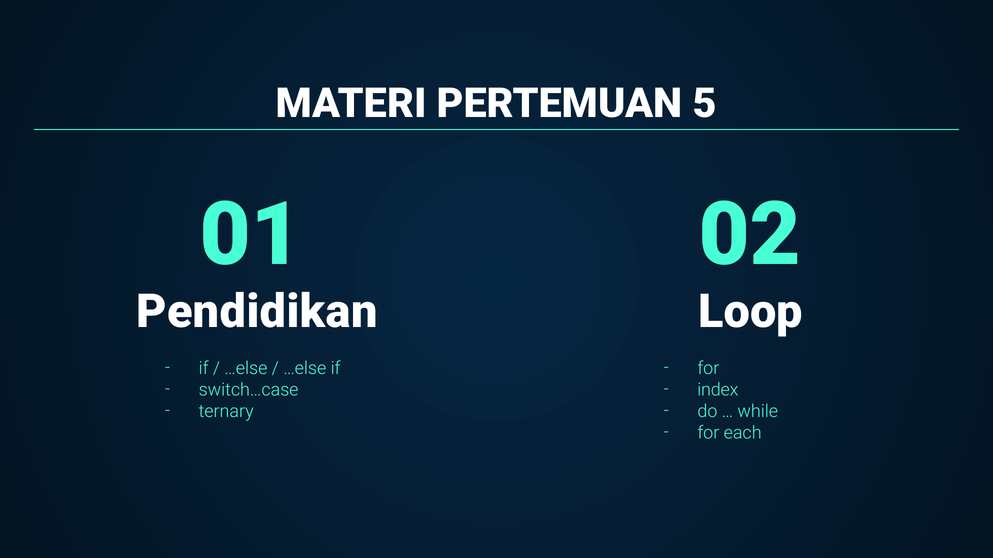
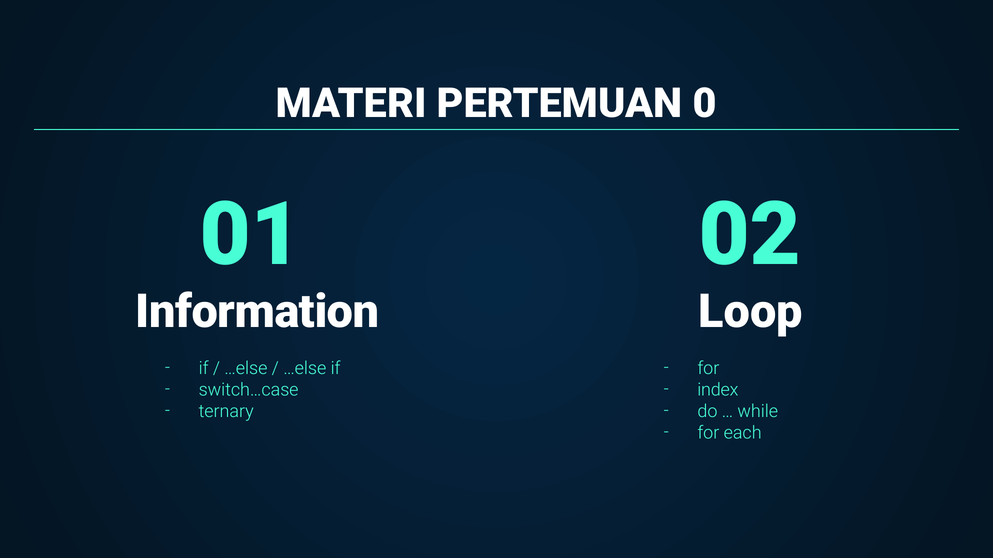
5: 5 -> 0
Pendidikan: Pendidikan -> Information
